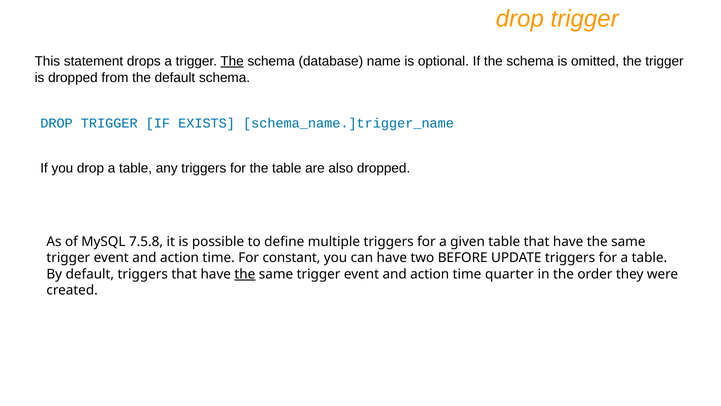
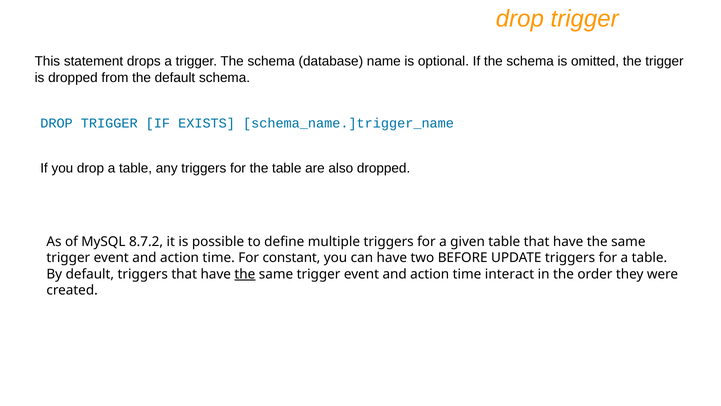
The at (232, 61) underline: present -> none
7.5.8: 7.5.8 -> 8.7.2
quarter: quarter -> interact
